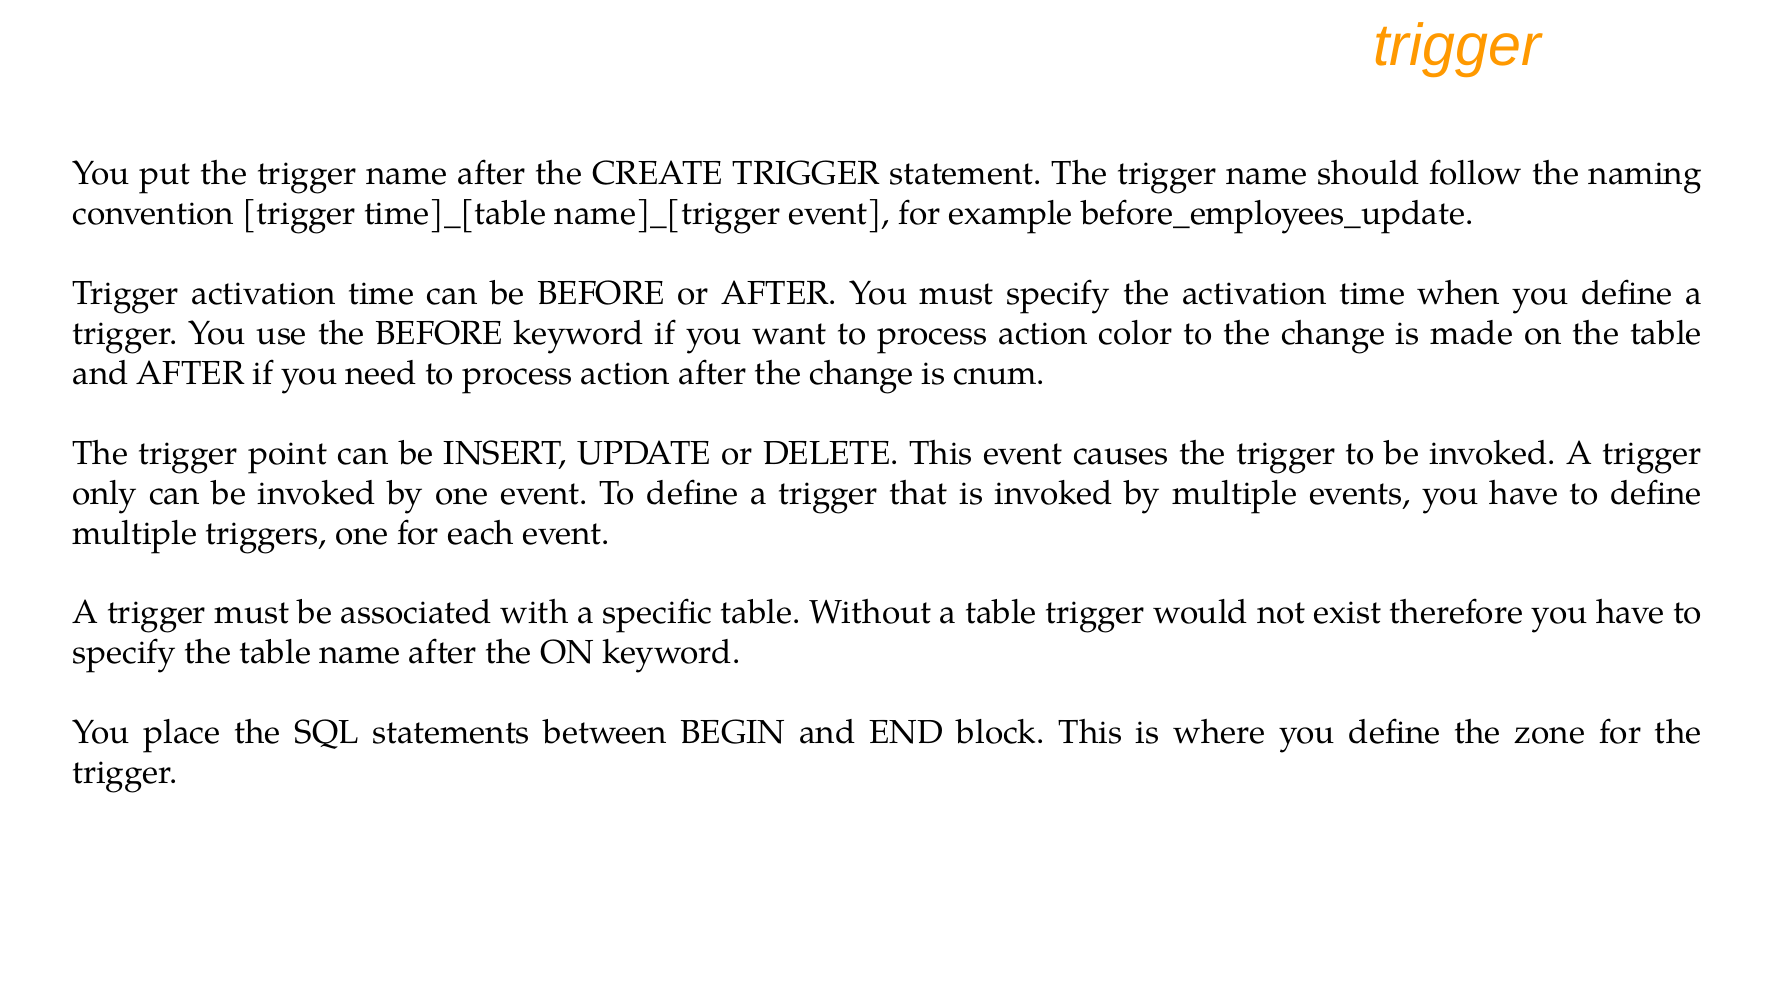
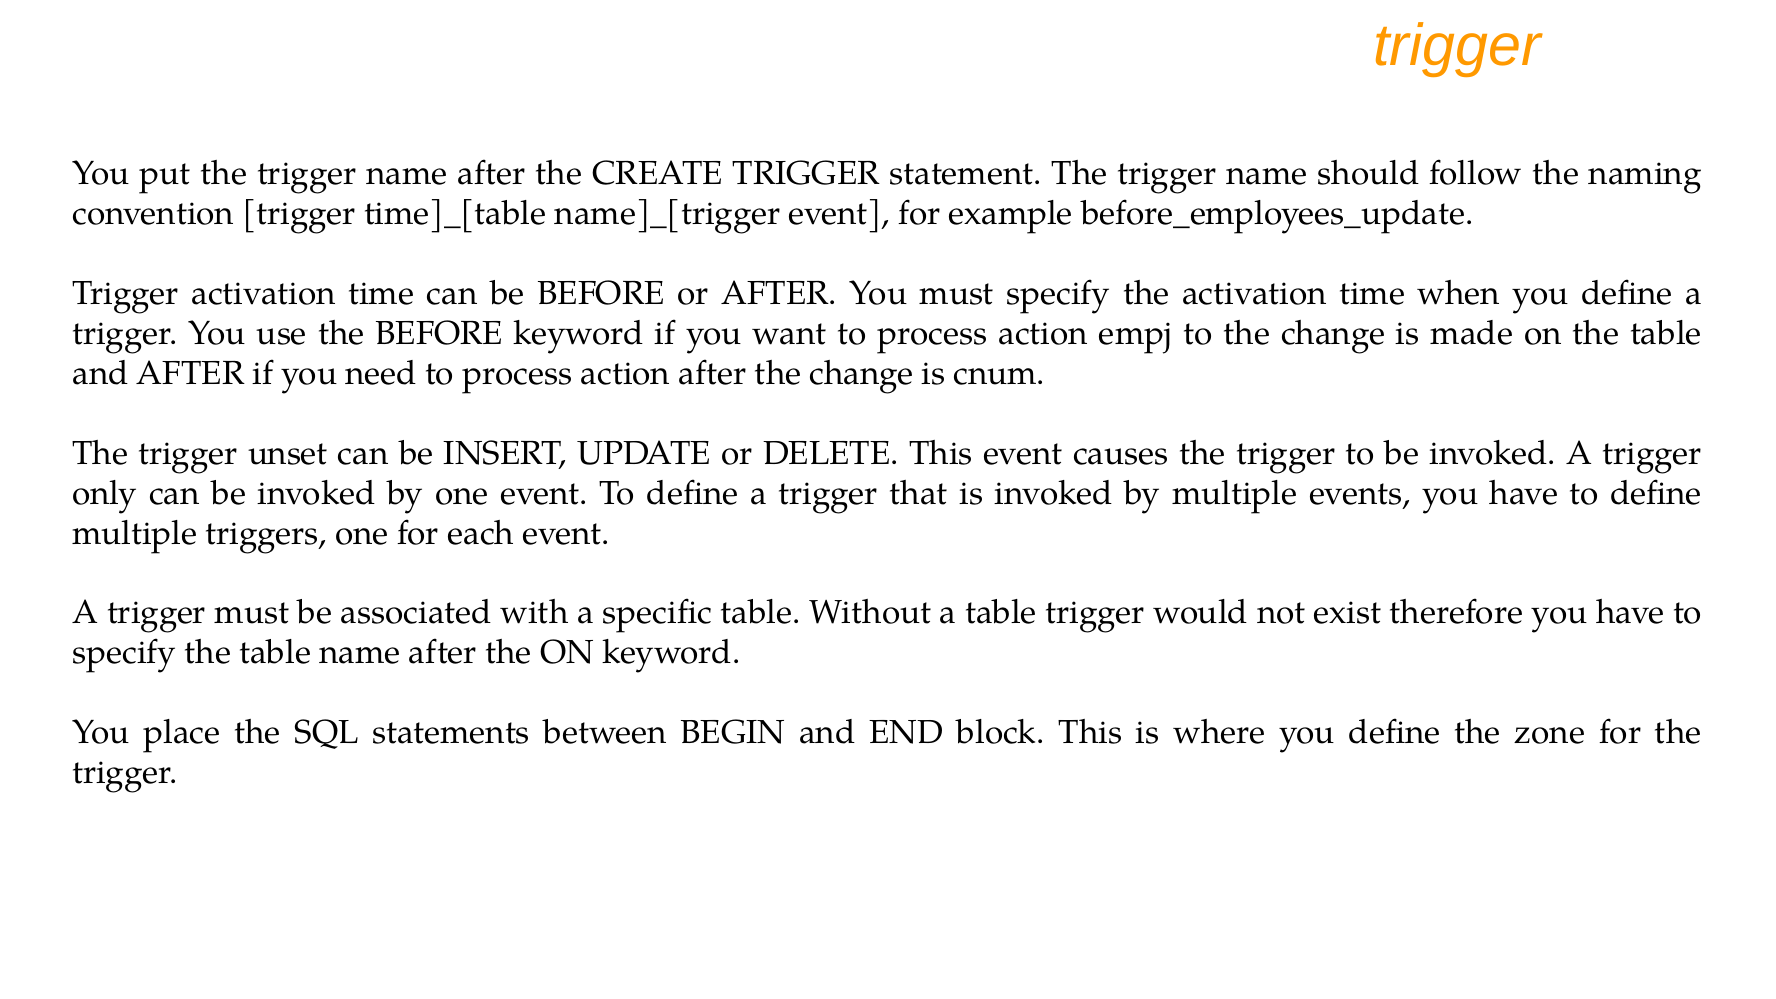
color: color -> empj
point: point -> unset
